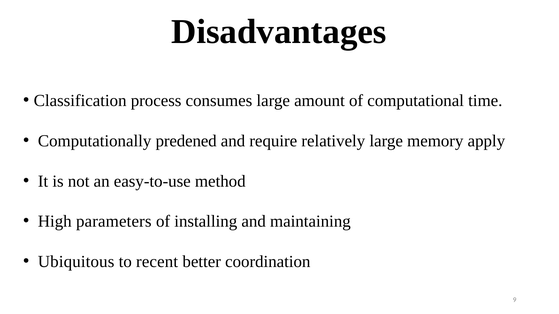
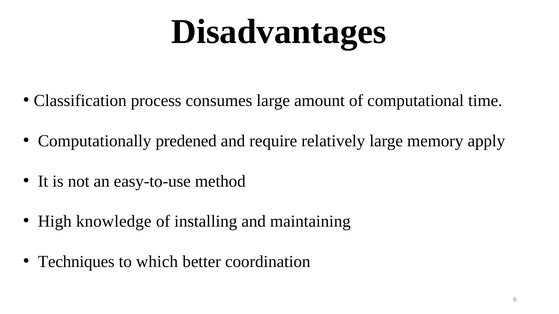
parameters: parameters -> knowledge
Ubiquitous: Ubiquitous -> Techniques
recent: recent -> which
